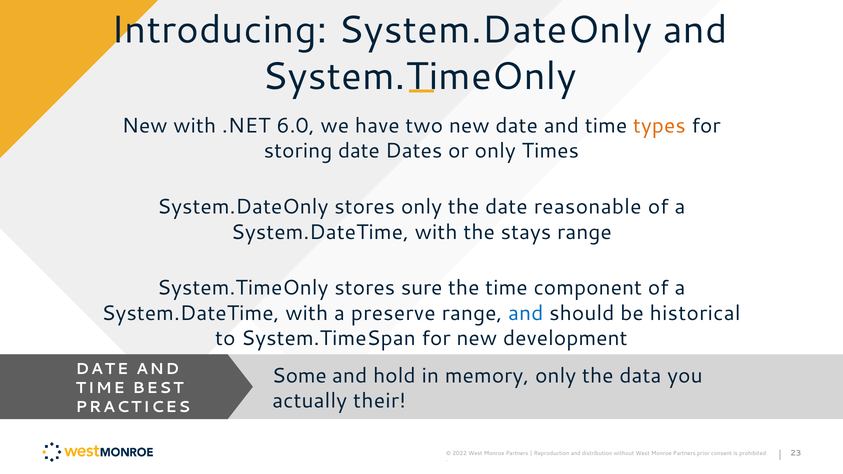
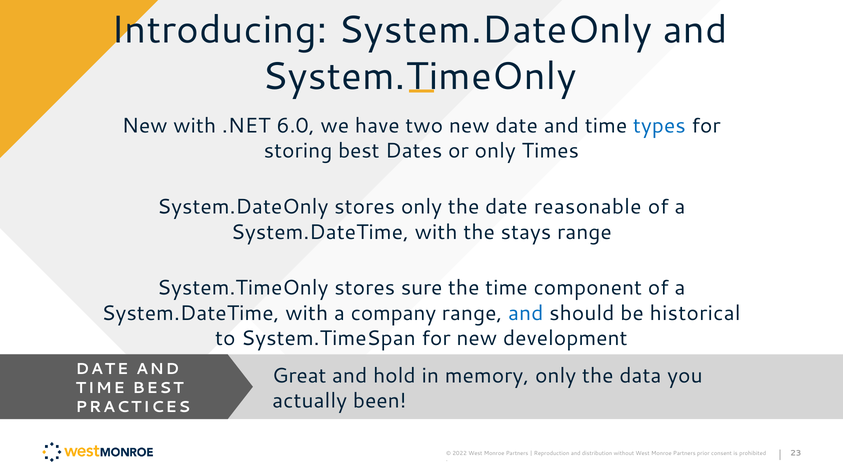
types colour: orange -> blue
storing date: date -> best
preserve: preserve -> company
Some: Some -> Great
their: their -> been
